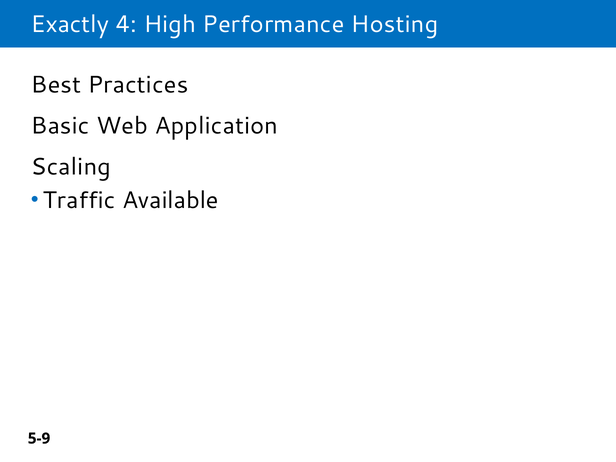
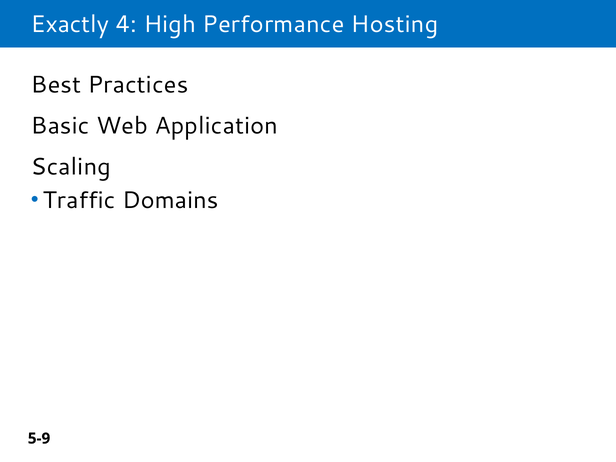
Available: Available -> Domains
